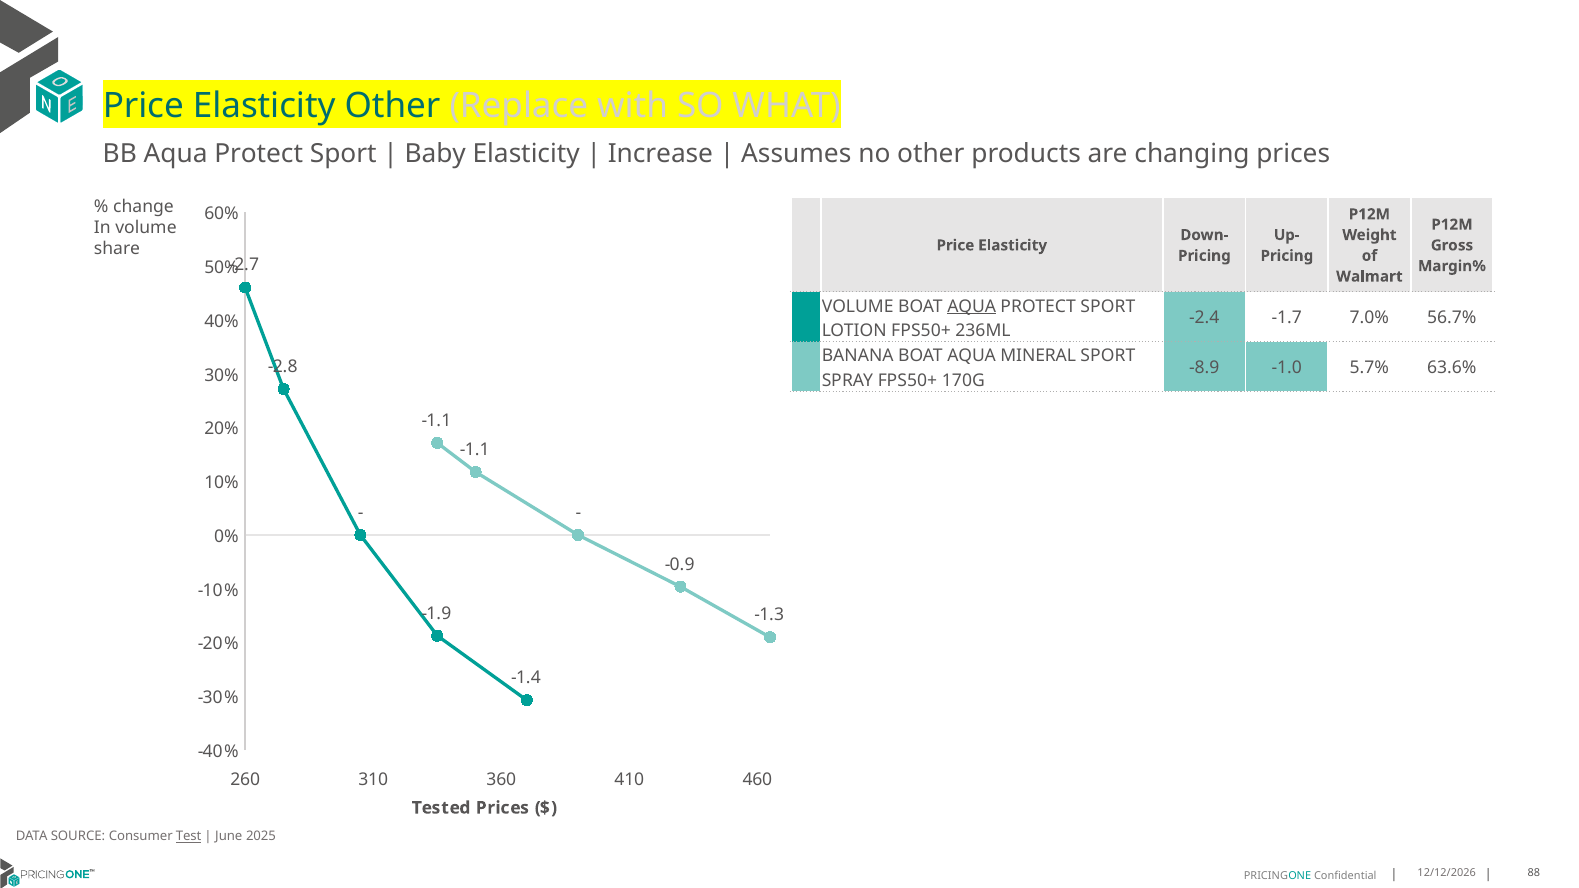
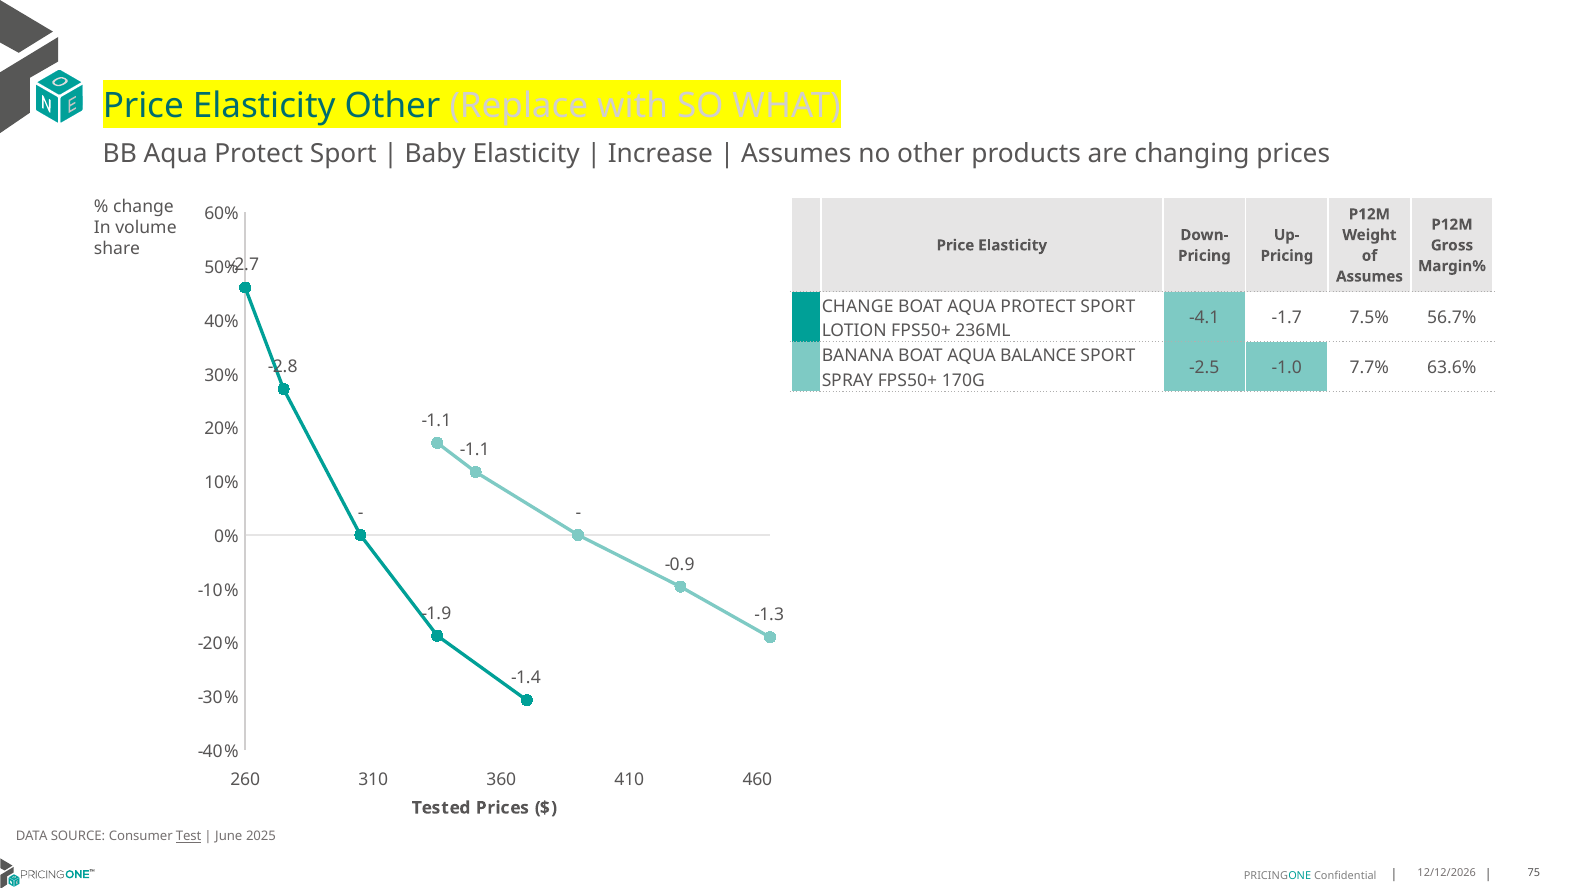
Walmart at (1369, 277): Walmart -> Assumes
VOLUME at (858, 306): VOLUME -> CHANGE
AQUA at (972, 306) underline: present -> none
-2.4: -2.4 -> -4.1
7.0%: 7.0% -> 7.5%
MINERAL: MINERAL -> BALANCE
-8.9: -8.9 -> -2.5
5.7%: 5.7% -> 7.7%
88: 88 -> 75
